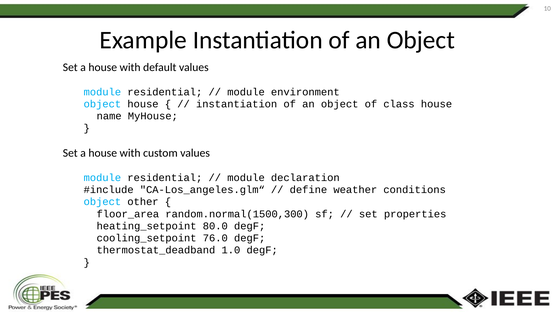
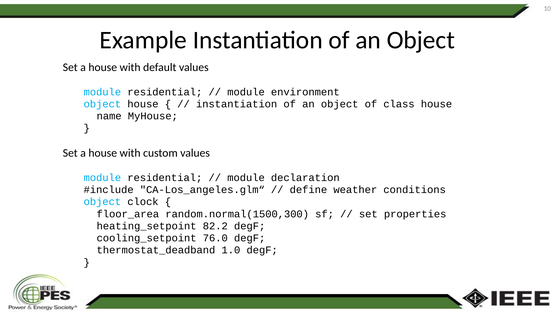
other: other -> clock
80.0: 80.0 -> 82.2
